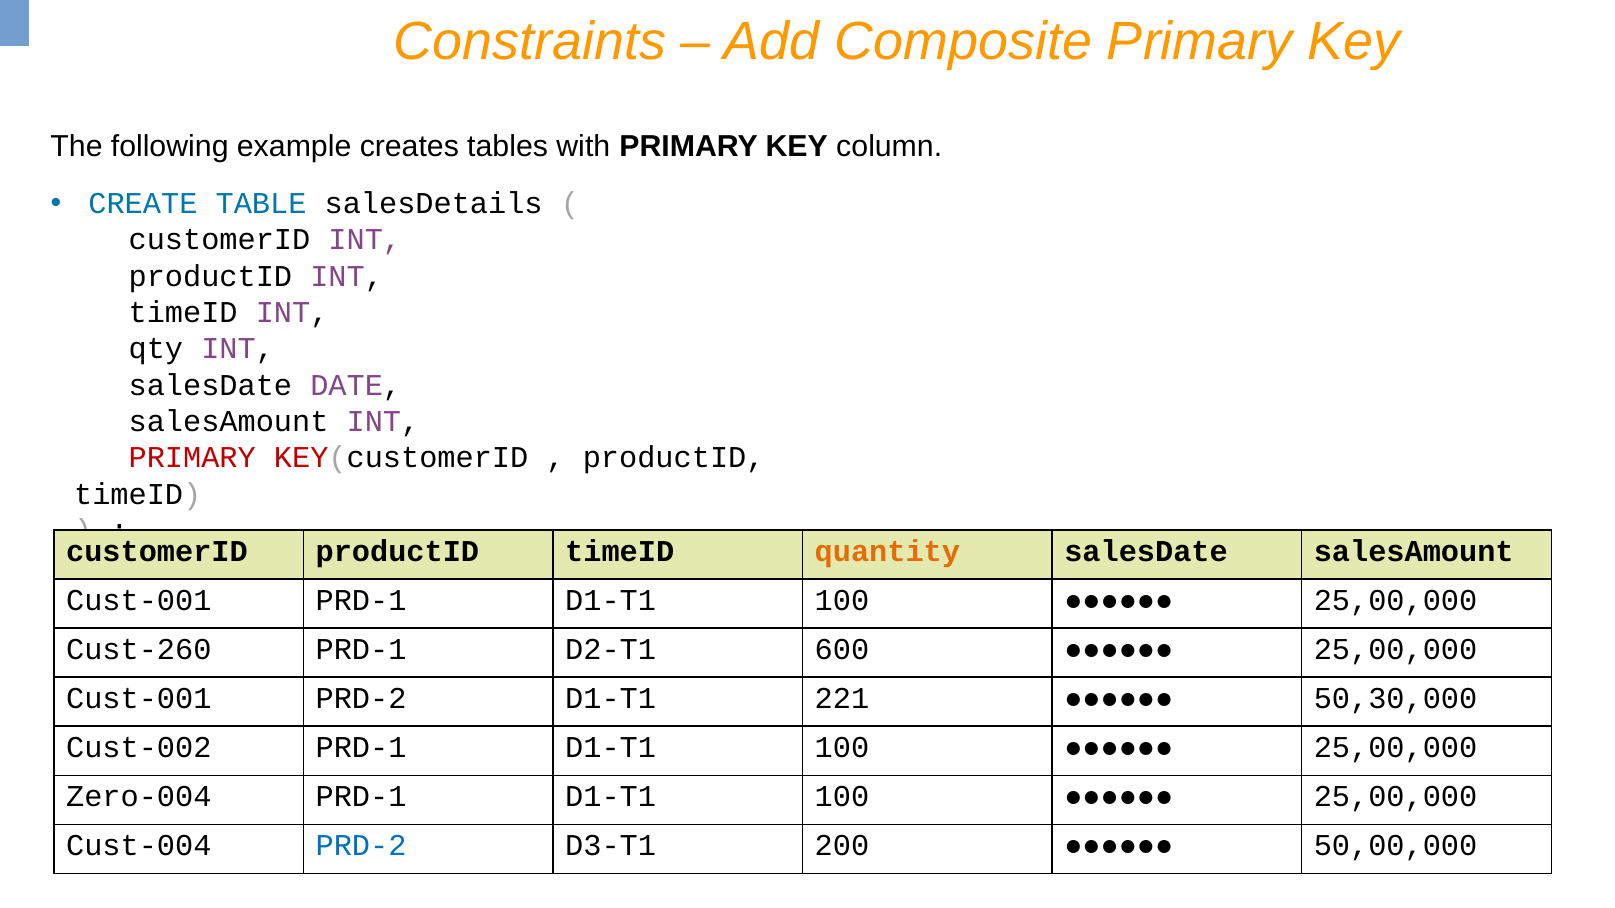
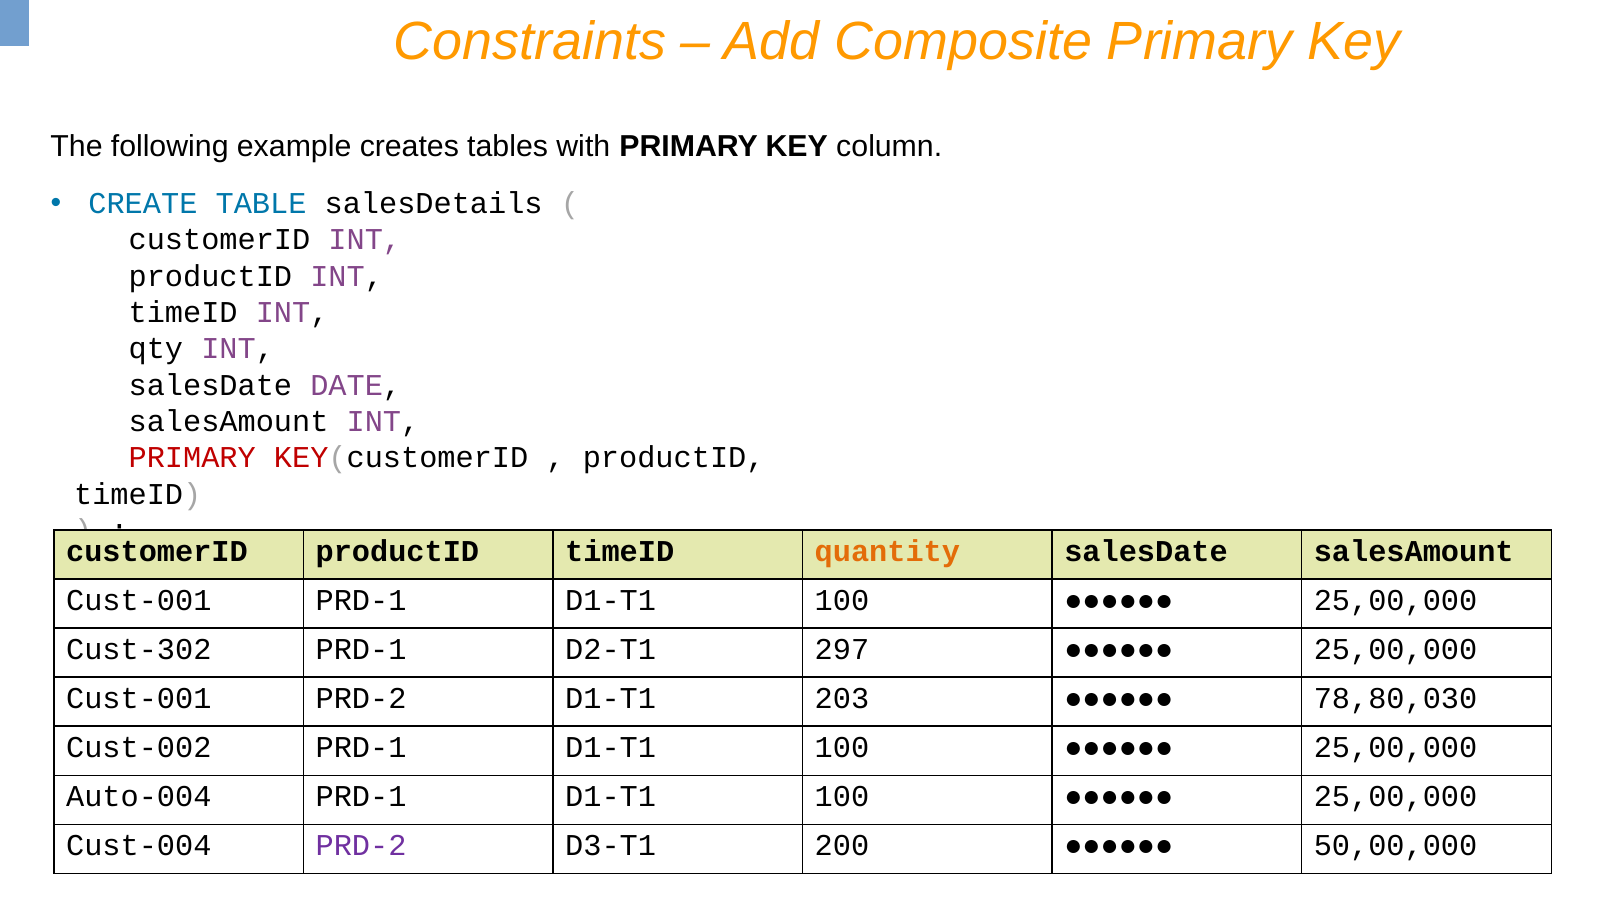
Cust-260: Cust-260 -> Cust-302
600: 600 -> 297
221: 221 -> 203
50,30,000: 50,30,000 -> 78,80,030
Zero-004: Zero-004 -> Auto-004
PRD-2 at (361, 846) colour: blue -> purple
